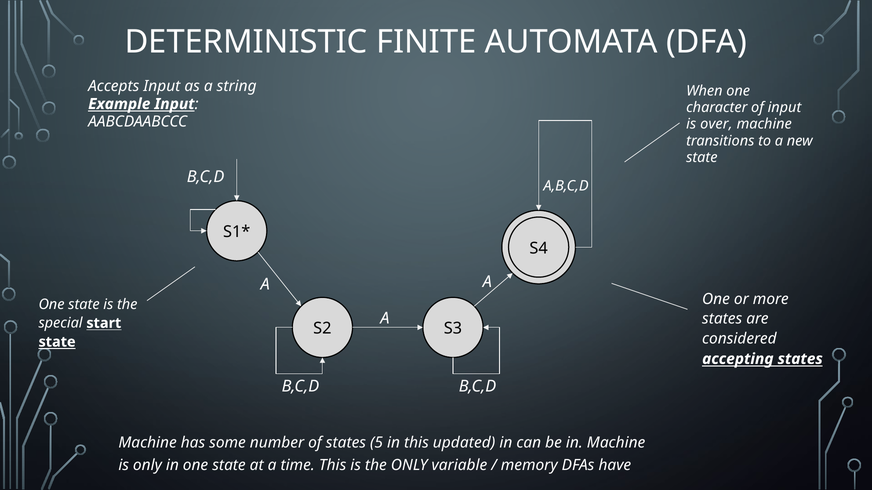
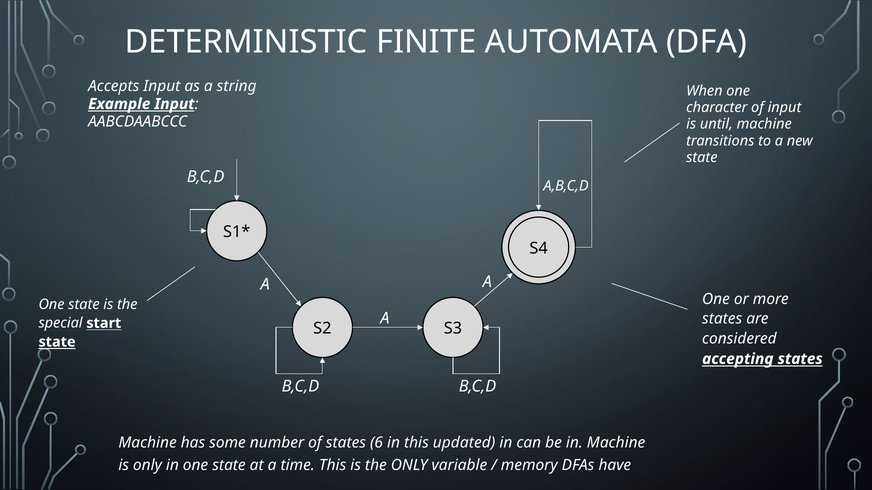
over: over -> until
5: 5 -> 6
